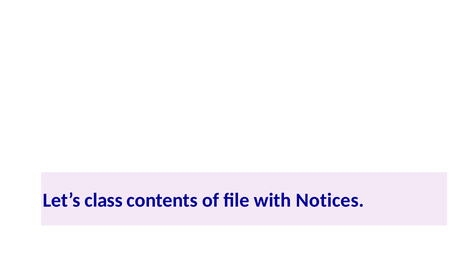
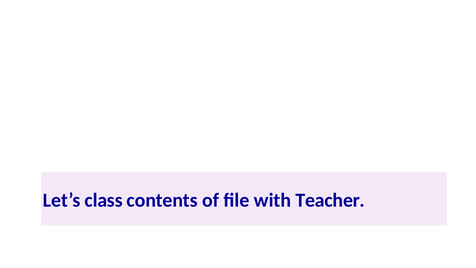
Notices: Notices -> Teacher
